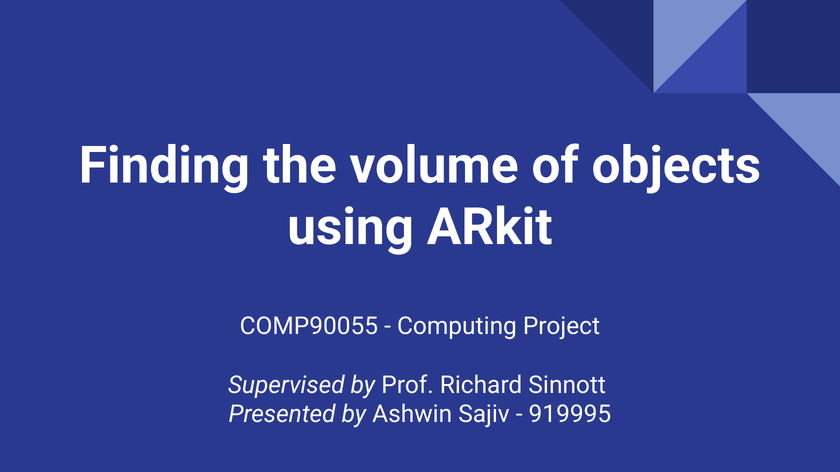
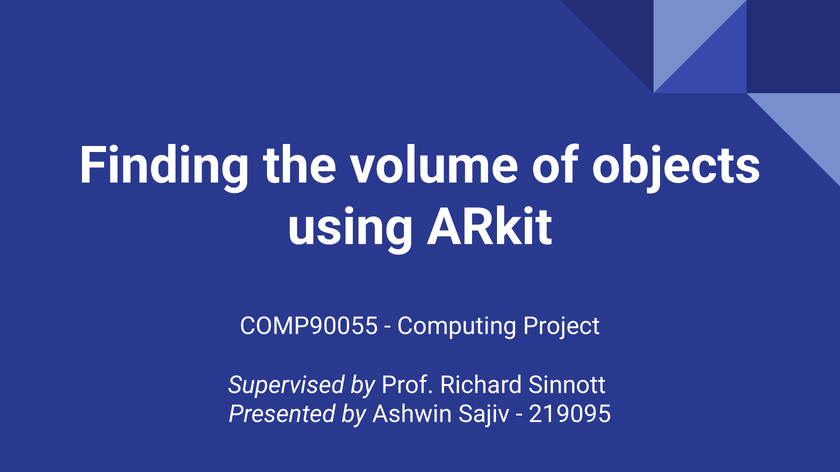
919995: 919995 -> 219095
